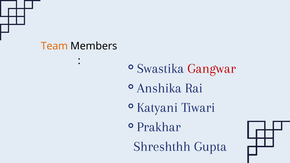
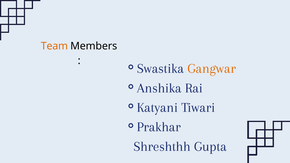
Gangwar colour: red -> orange
